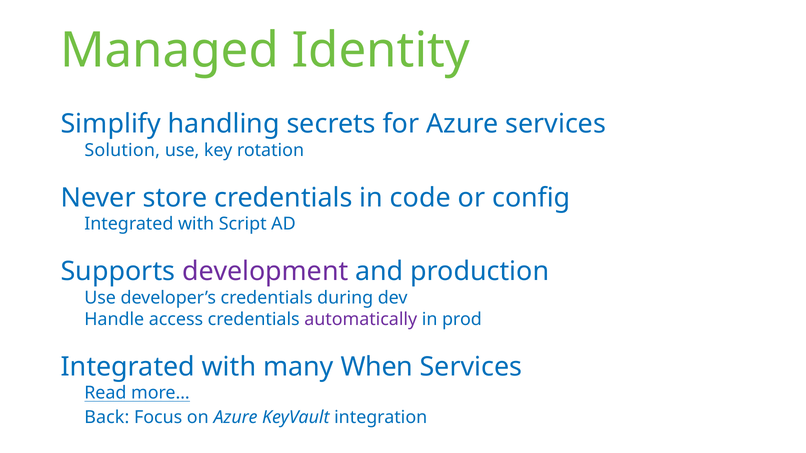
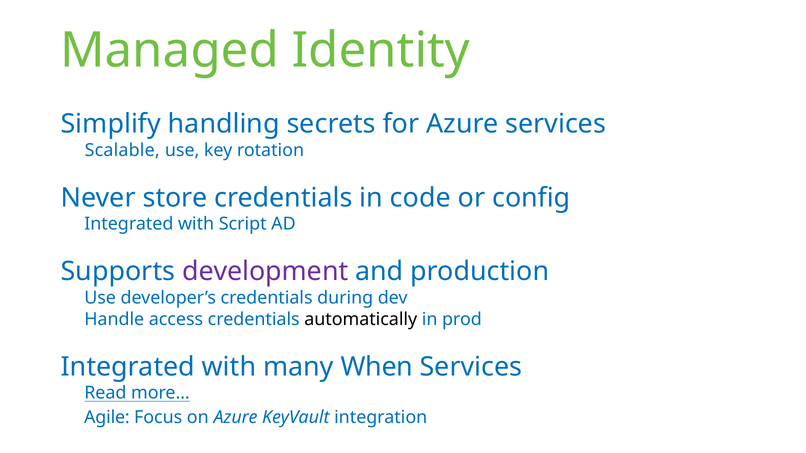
Solution: Solution -> Scalable
automatically colour: purple -> black
Back: Back -> Agile
